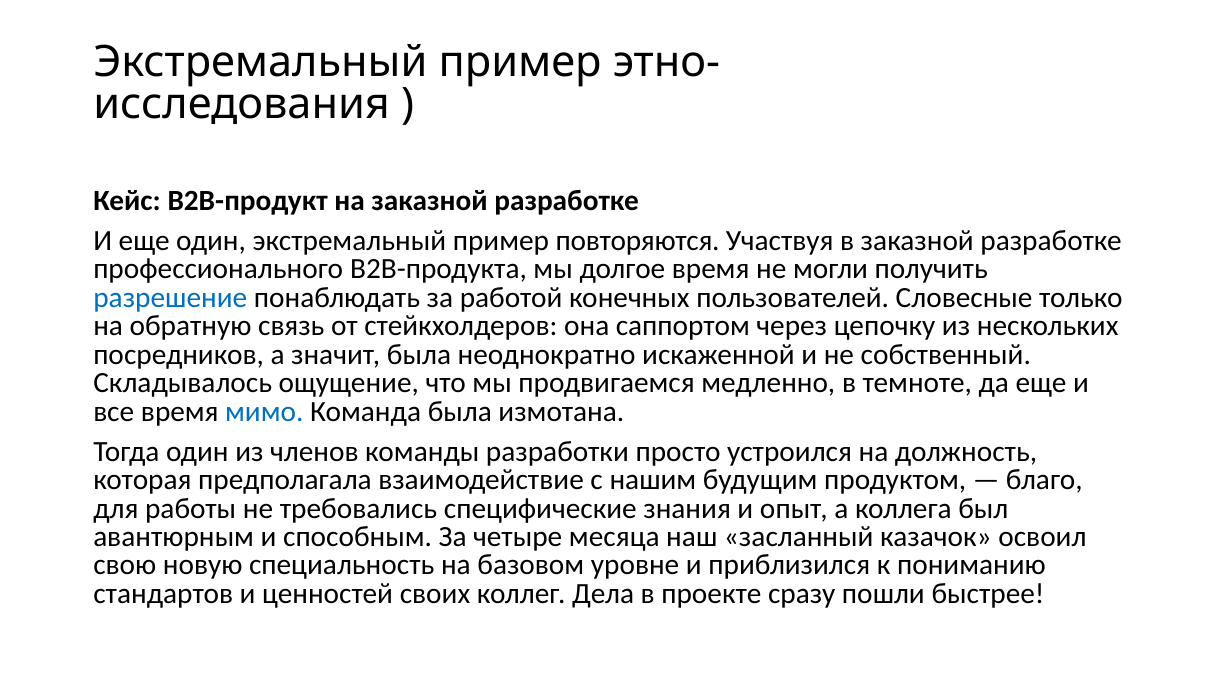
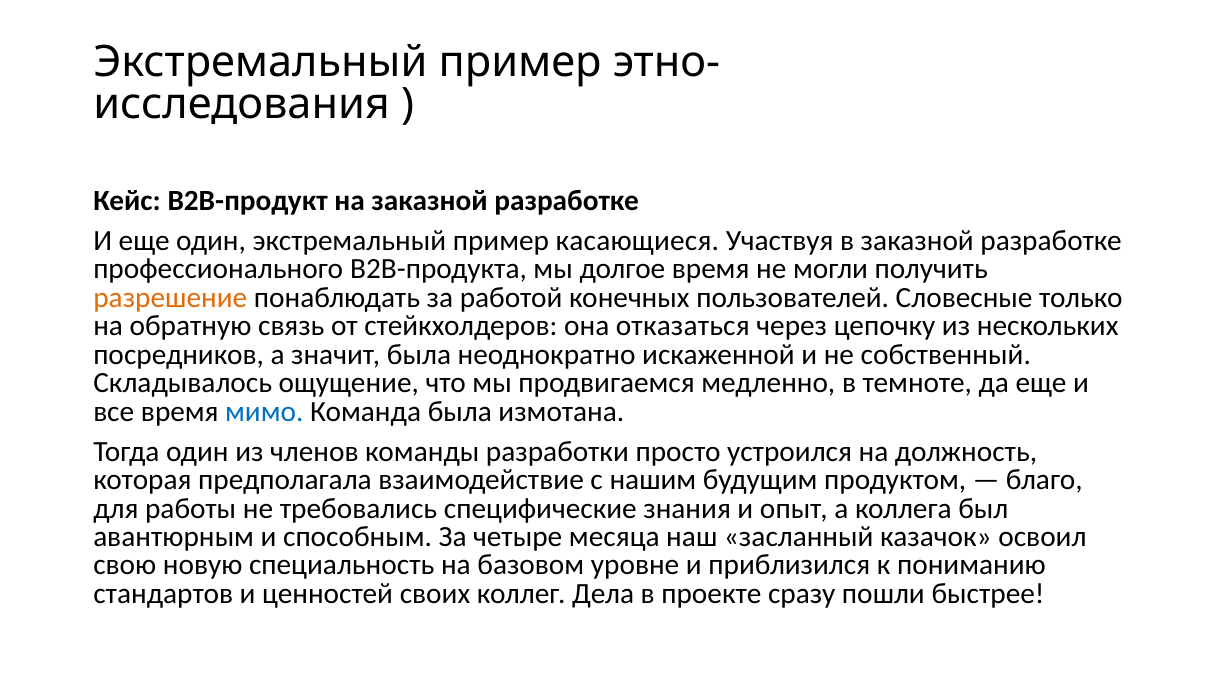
повторяются: повторяются -> касающиеся
разрешение colour: blue -> orange
саппортом: саппортом -> отказаться
